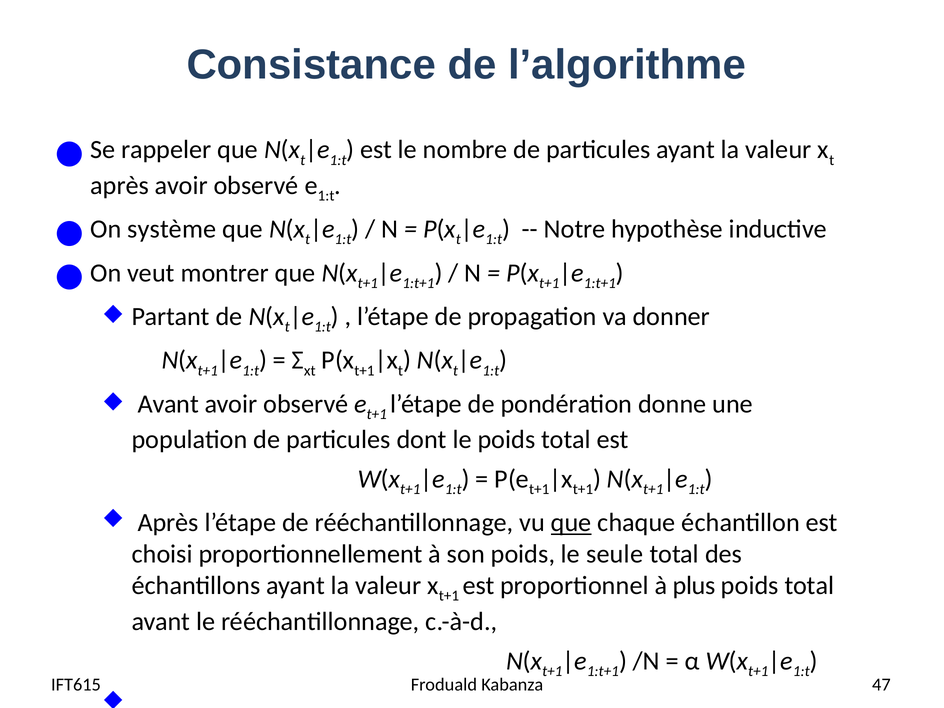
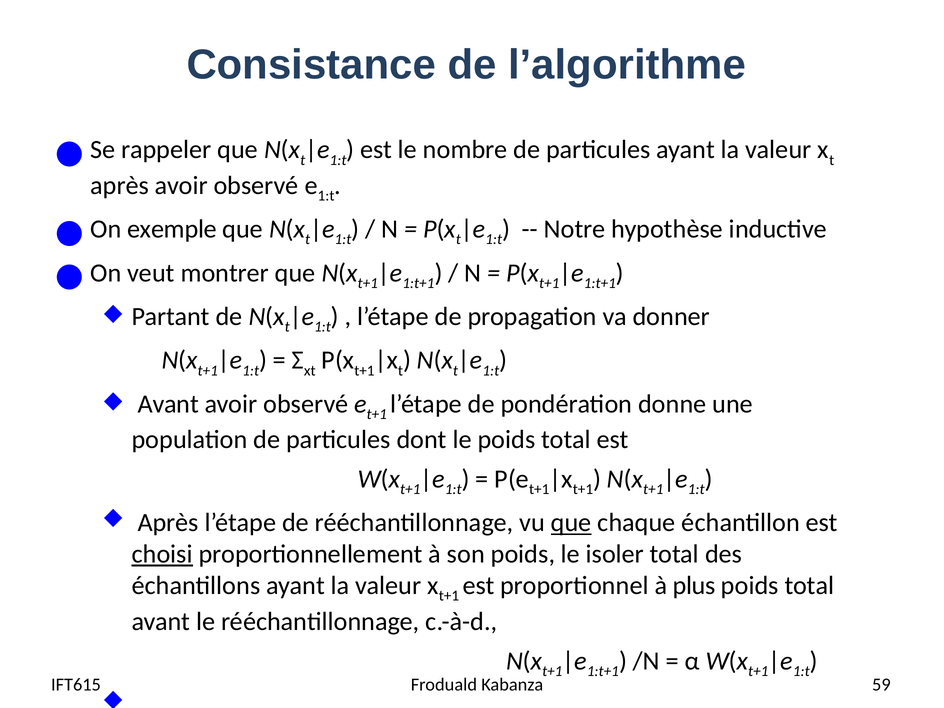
système: système -> exemple
choisi underline: none -> present
seule: seule -> isoler
47: 47 -> 59
